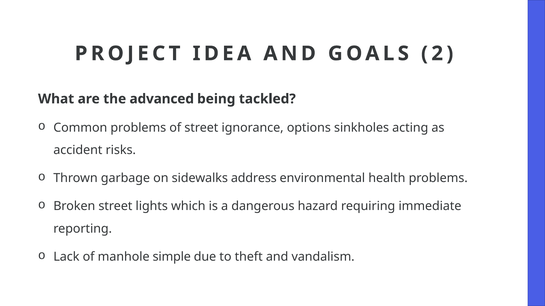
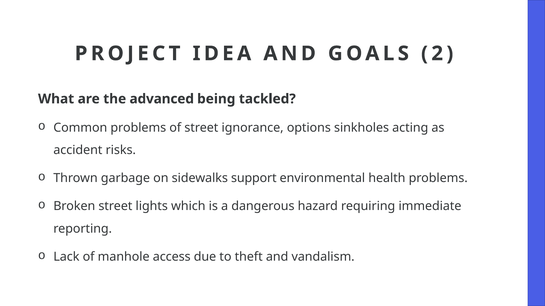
address: address -> support
simple: simple -> access
